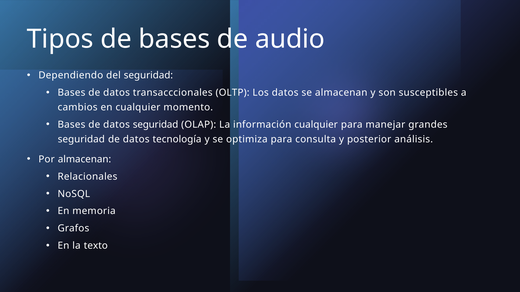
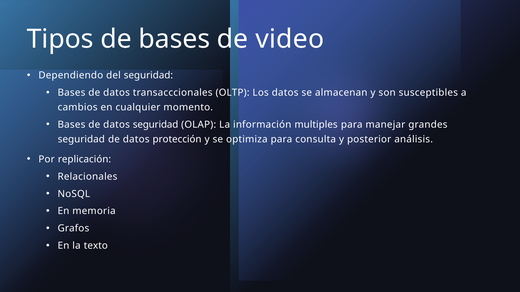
audio: audio -> video
información cualquier: cualquier -> multiples
tecnología: tecnología -> protección
Por almacenan: almacenan -> replicación
